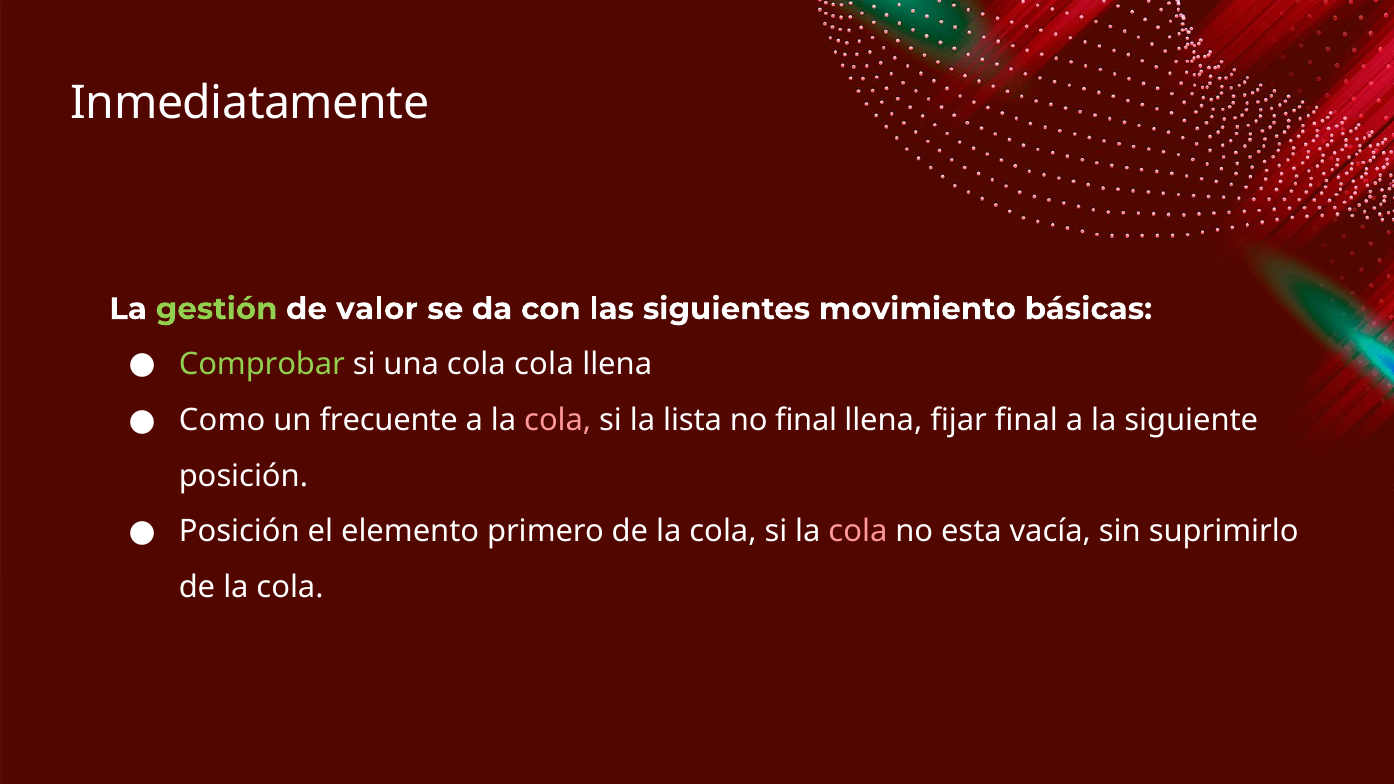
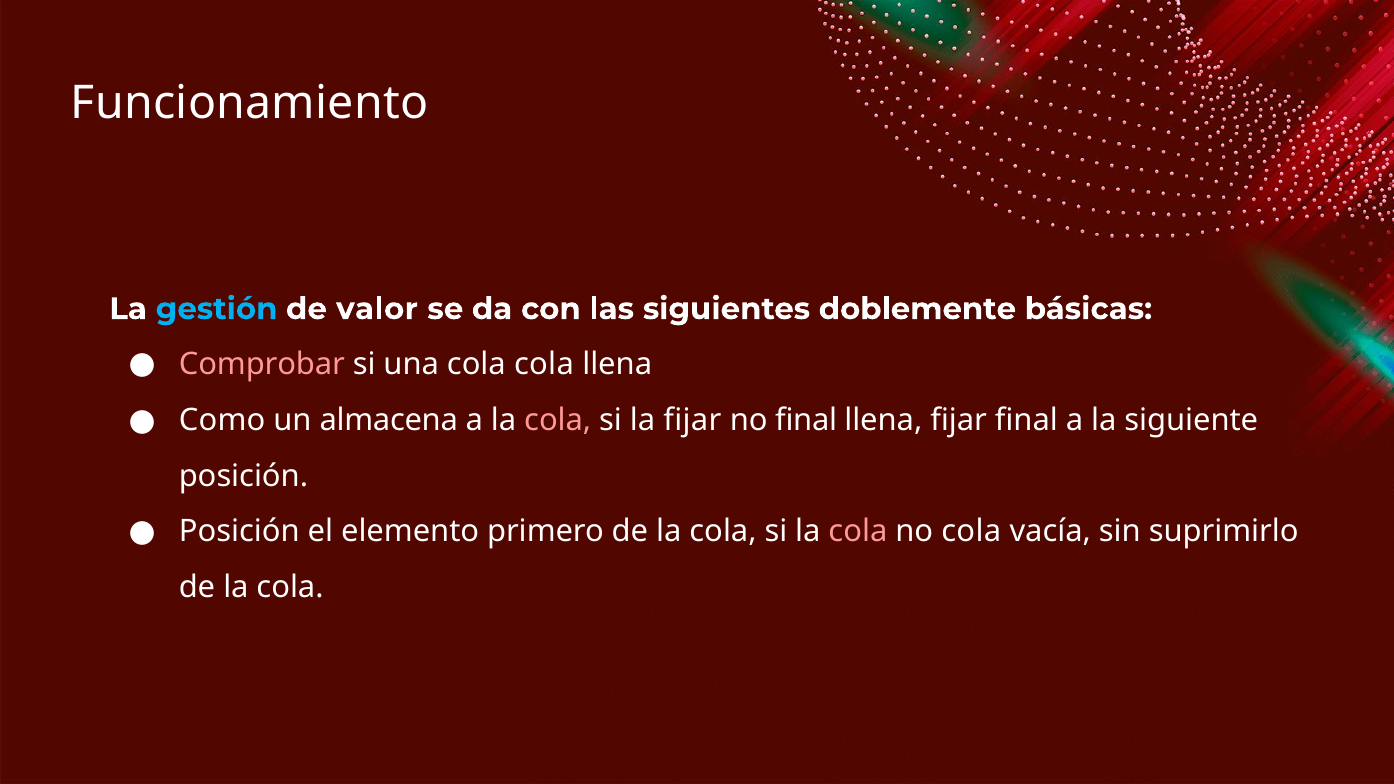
Inmediatamente: Inmediatamente -> Funcionamiento
gestión colour: light green -> light blue
movimiento: movimiento -> doblemente
Comprobar colour: light green -> pink
frecuente: frecuente -> almacena
la lista: lista -> fijar
no esta: esta -> cola
